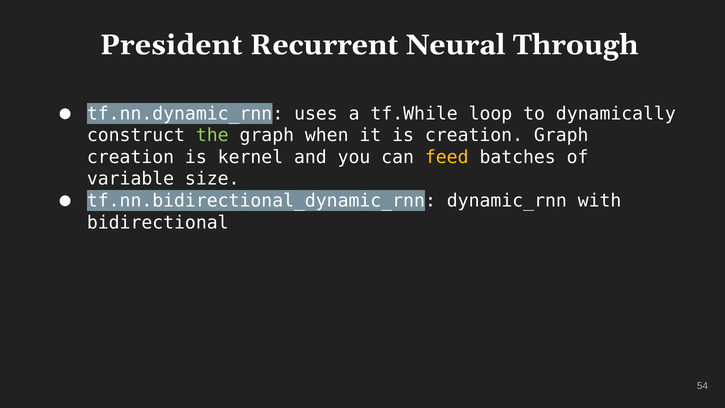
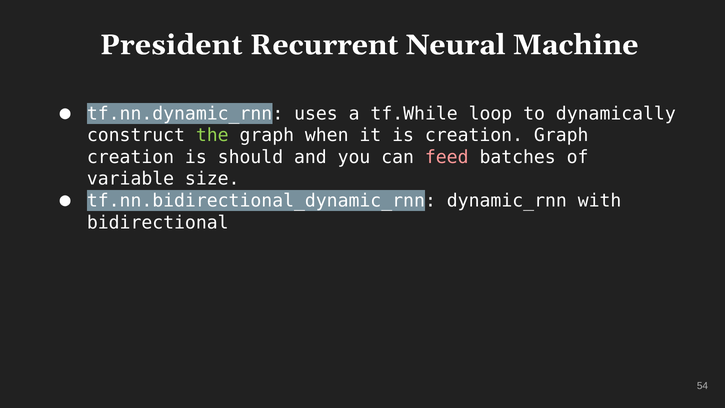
Through: Through -> Machine
kernel: kernel -> should
feed colour: yellow -> pink
